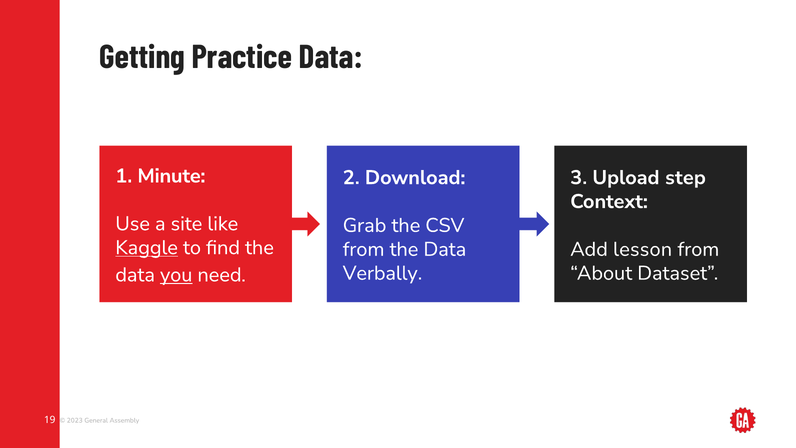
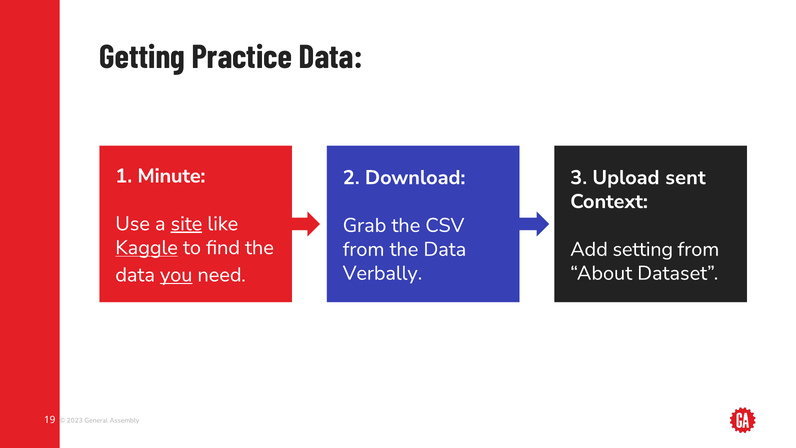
step: step -> sent
site underline: none -> present
lesson: lesson -> setting
